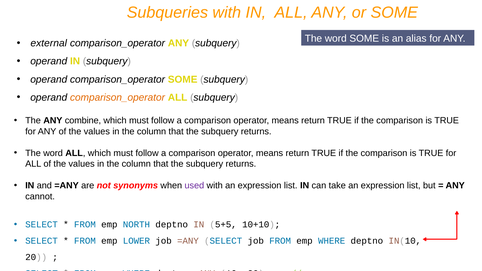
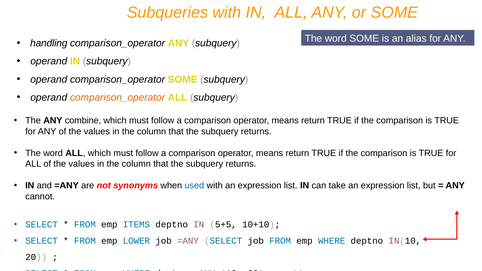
external: external -> handling
used colour: purple -> blue
NORTH: NORTH -> ITEMS
